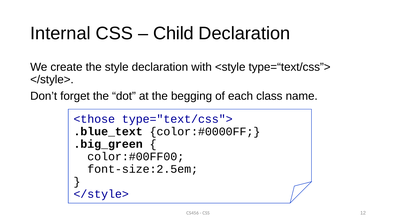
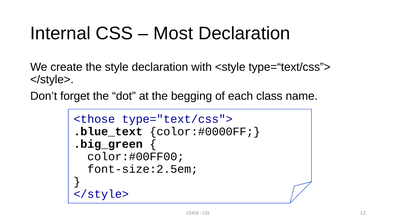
Child: Child -> Most
